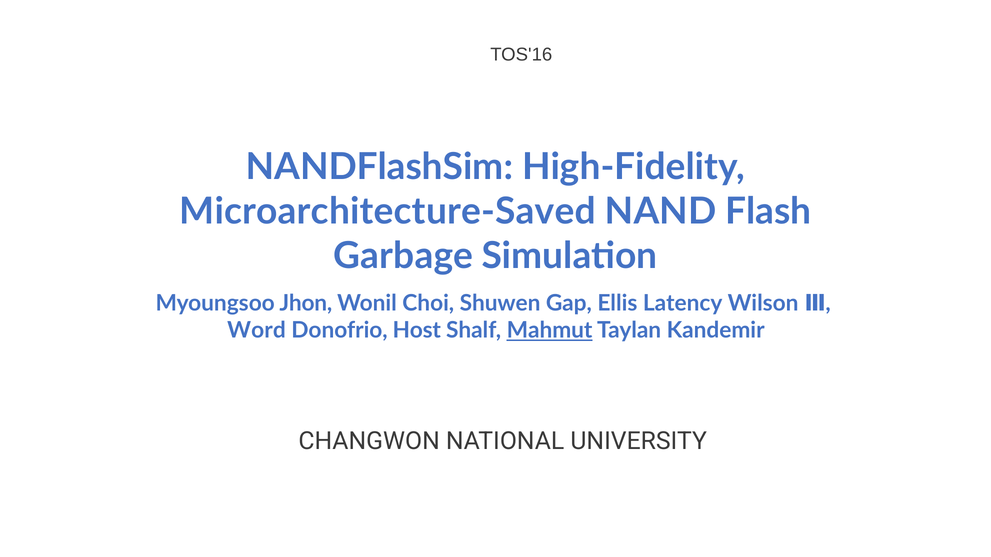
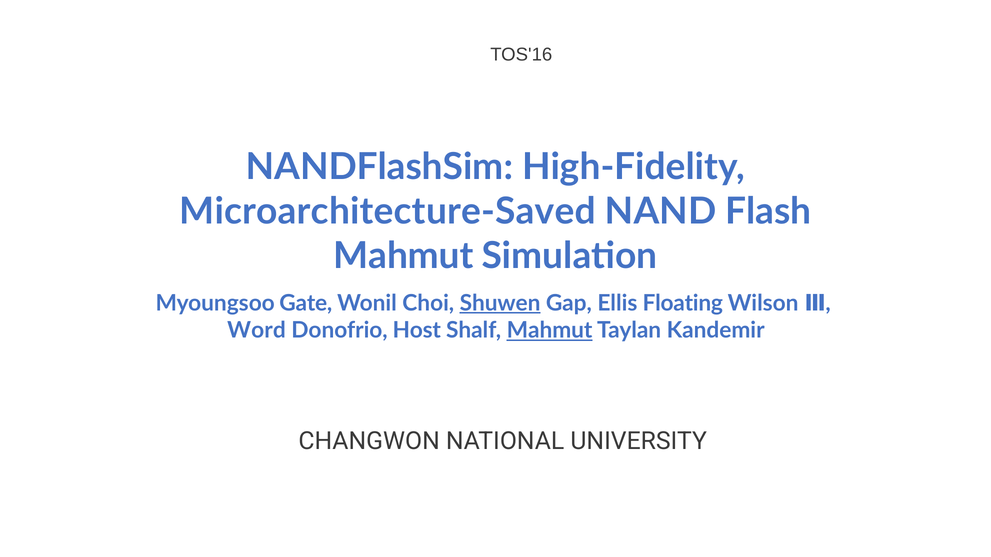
Garbage at (403, 256): Garbage -> Mahmut
Jhon: Jhon -> Gate
Shuwen underline: none -> present
Latency: Latency -> Floating
